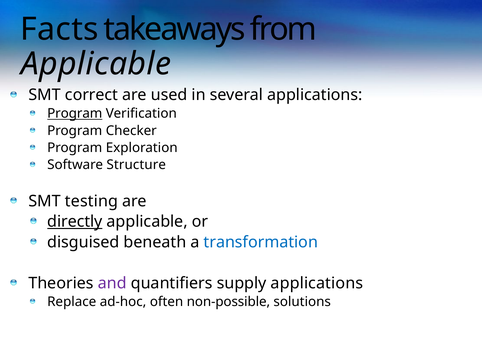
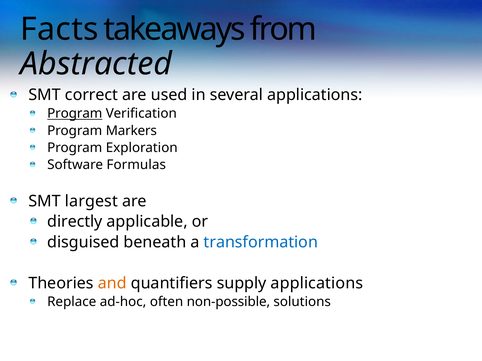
Applicable at (96, 64): Applicable -> Abstracted
Checker: Checker -> Markers
Structure: Structure -> Formulas
testing: testing -> largest
directly underline: present -> none
and colour: purple -> orange
